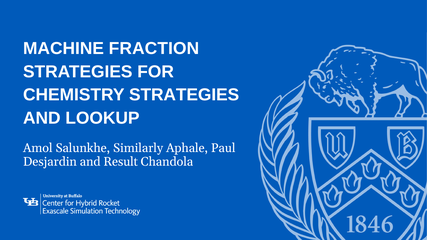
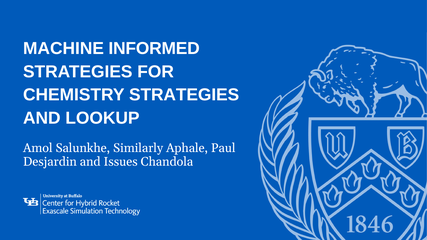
FRACTION: FRACTION -> INFORMED
Result: Result -> Issues
